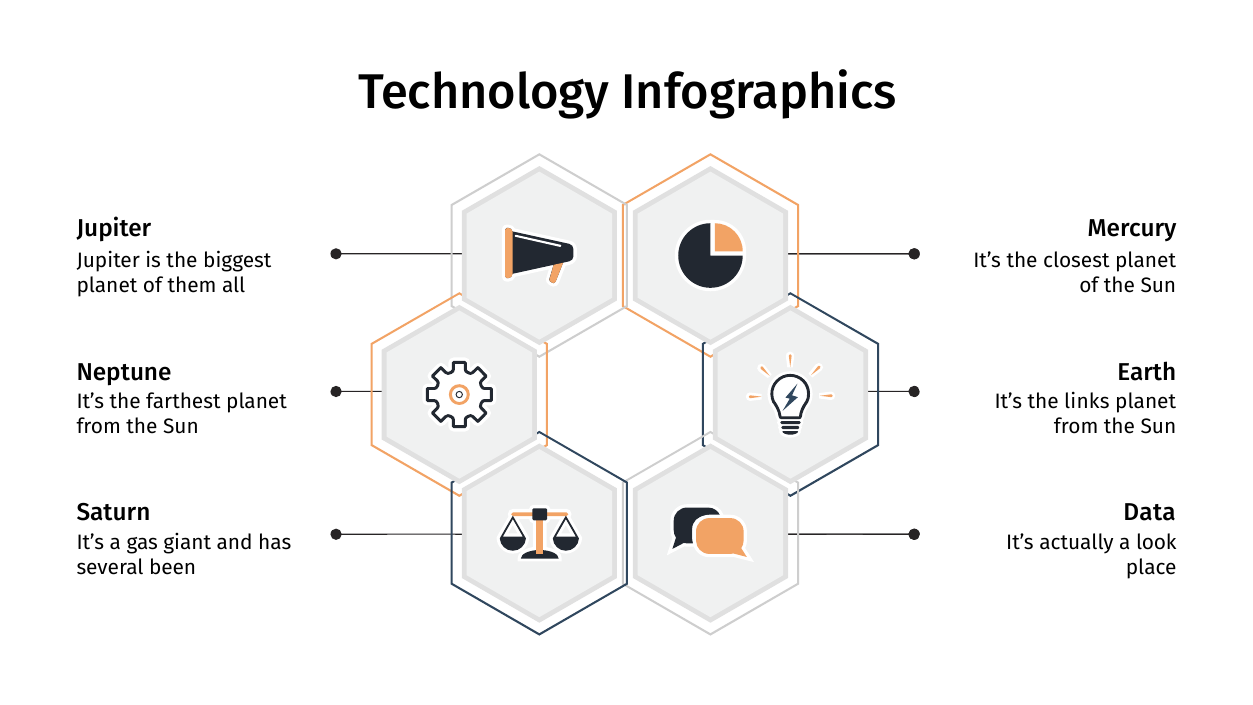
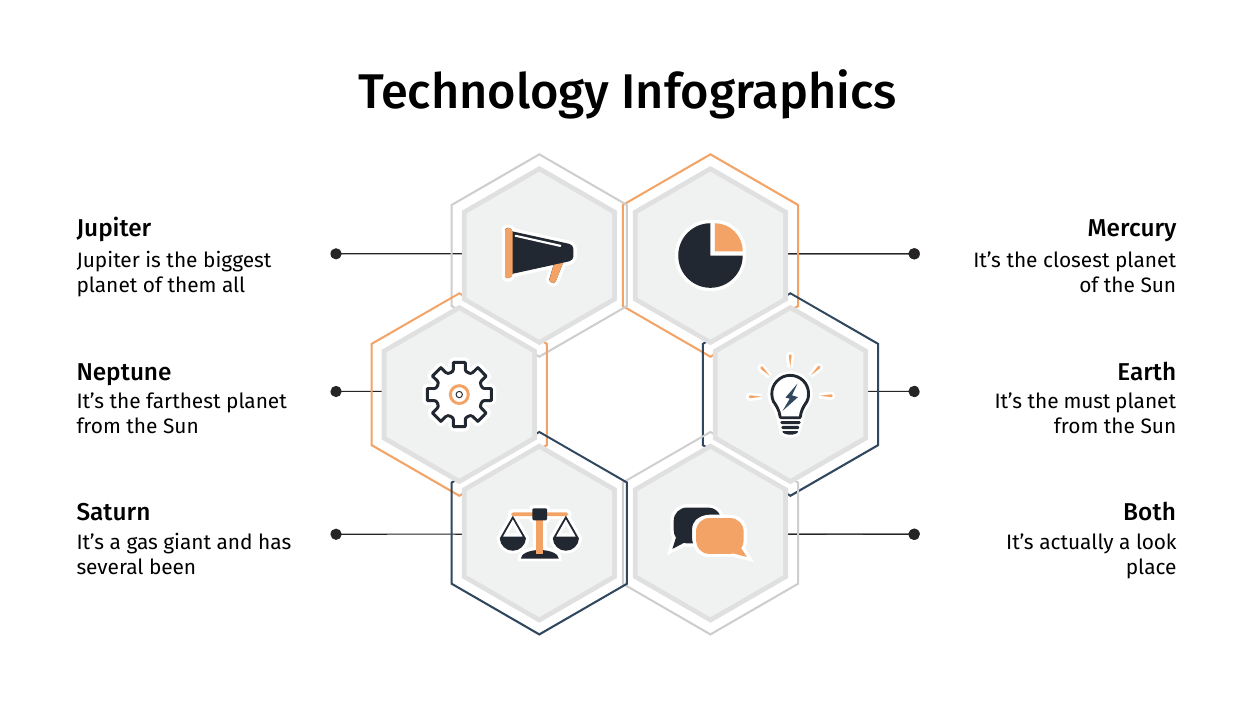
links: links -> must
Data: Data -> Both
